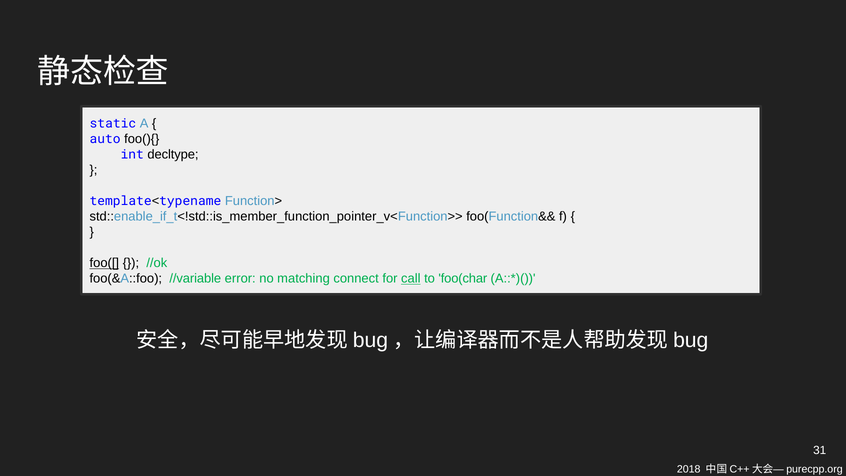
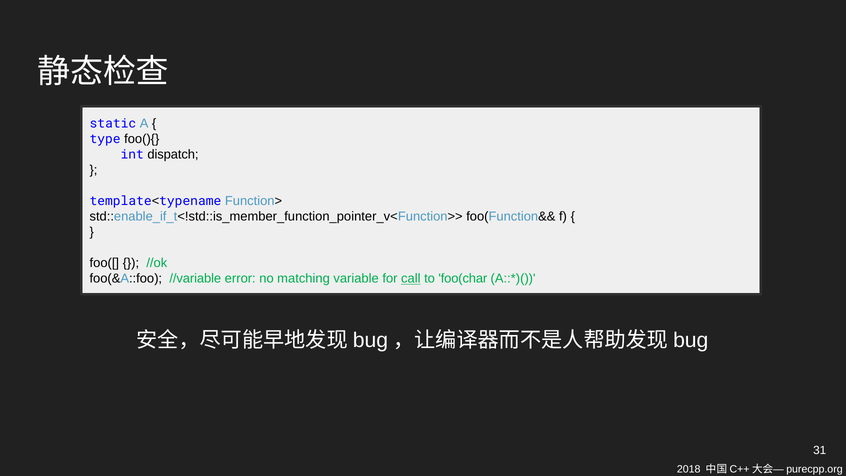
auto: auto -> type
decltype: decltype -> dispatch
foo([ underline: present -> none
connect: connect -> variable
